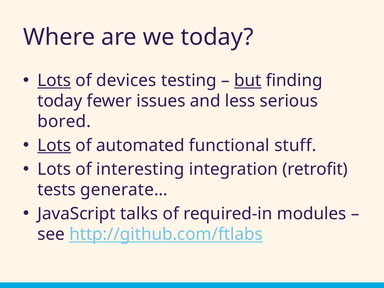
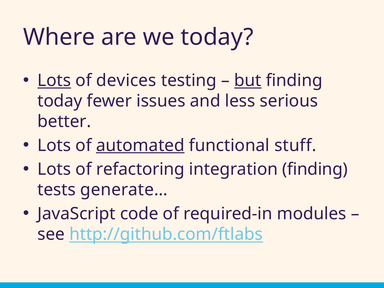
bored: bored -> better
Lots at (54, 145) underline: present -> none
automated underline: none -> present
interesting: interesting -> refactoring
integration retrofit: retrofit -> finding
talks: talks -> code
